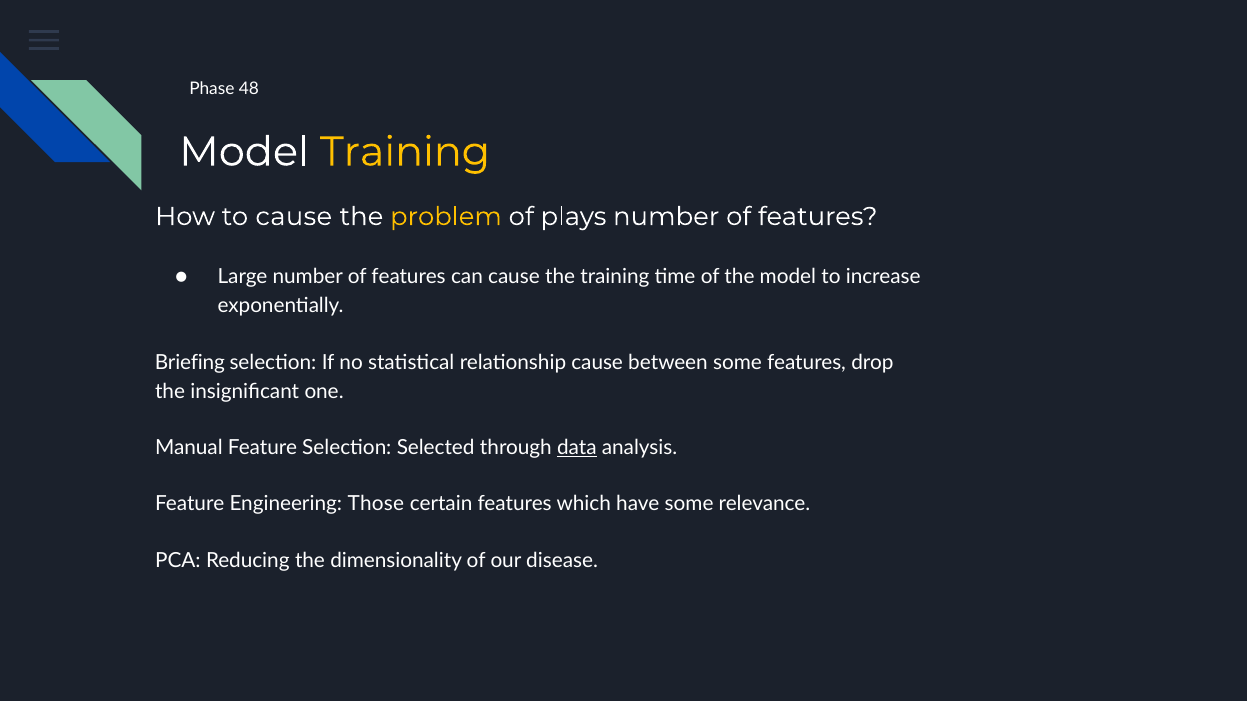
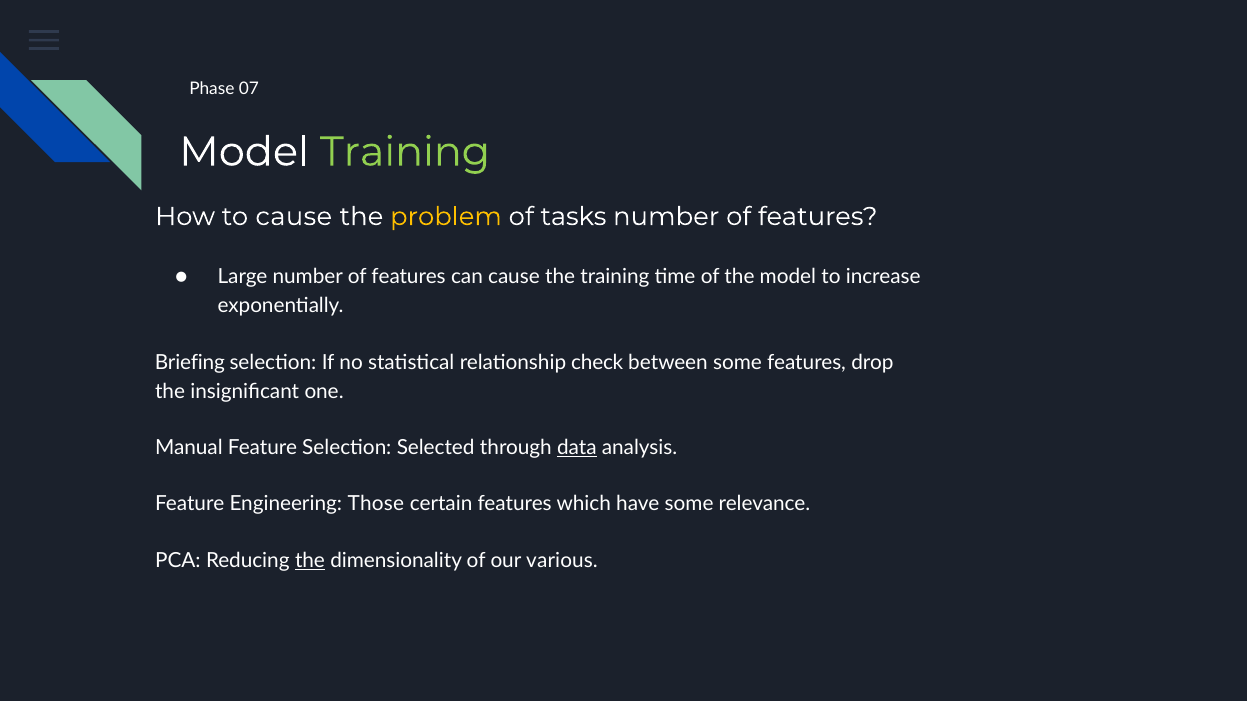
48: 48 -> 07
Training at (405, 152) colour: yellow -> light green
plays: plays -> tasks
relationship cause: cause -> check
the at (310, 561) underline: none -> present
disease: disease -> various
